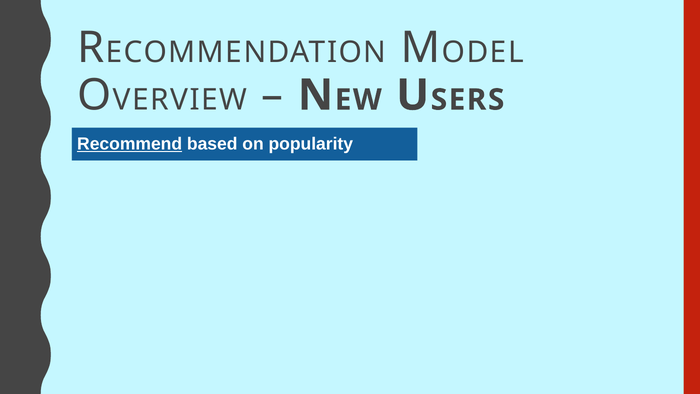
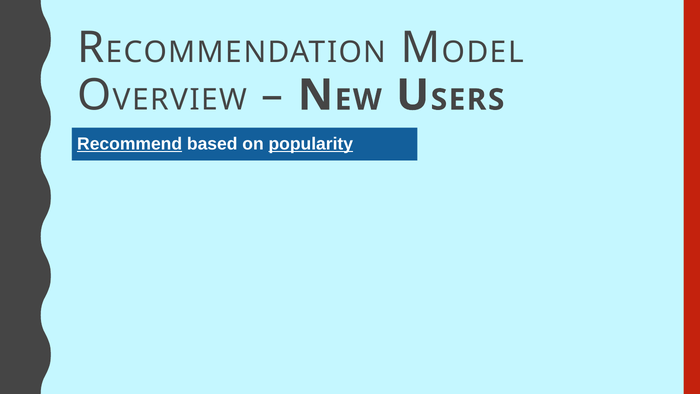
popularity underline: none -> present
